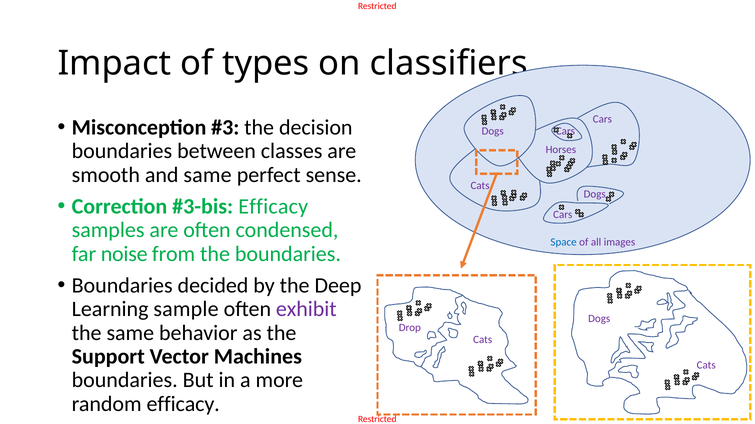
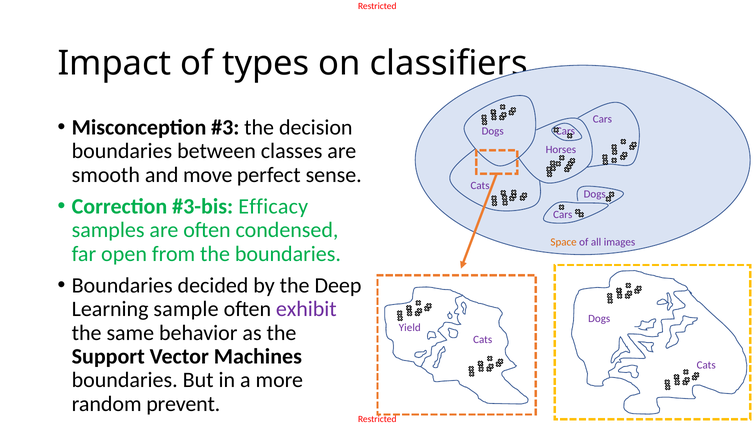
and same: same -> move
Space colour: blue -> orange
noise: noise -> open
Drop: Drop -> Yield
random efficacy: efficacy -> prevent
